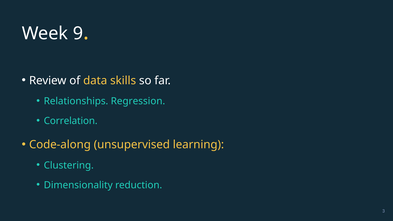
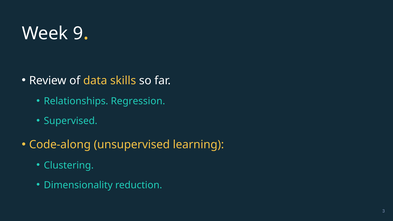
Correlation: Correlation -> Supervised
